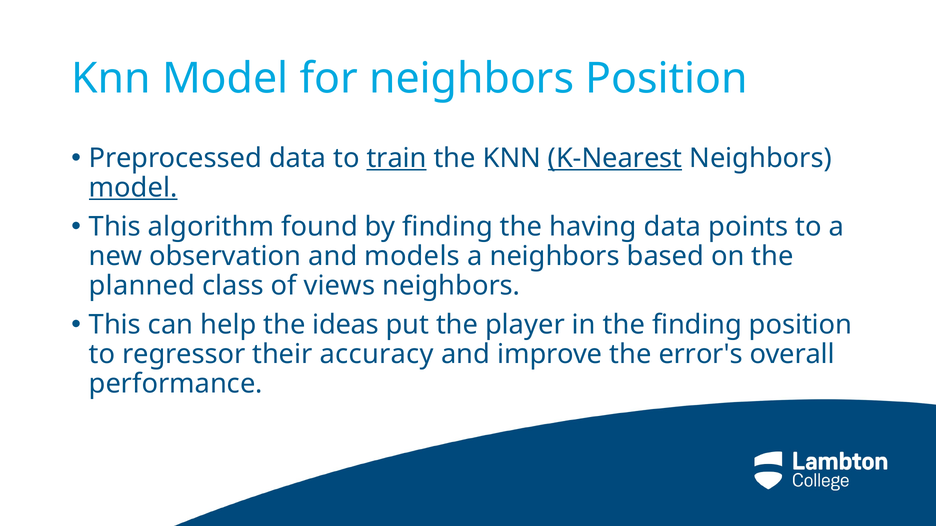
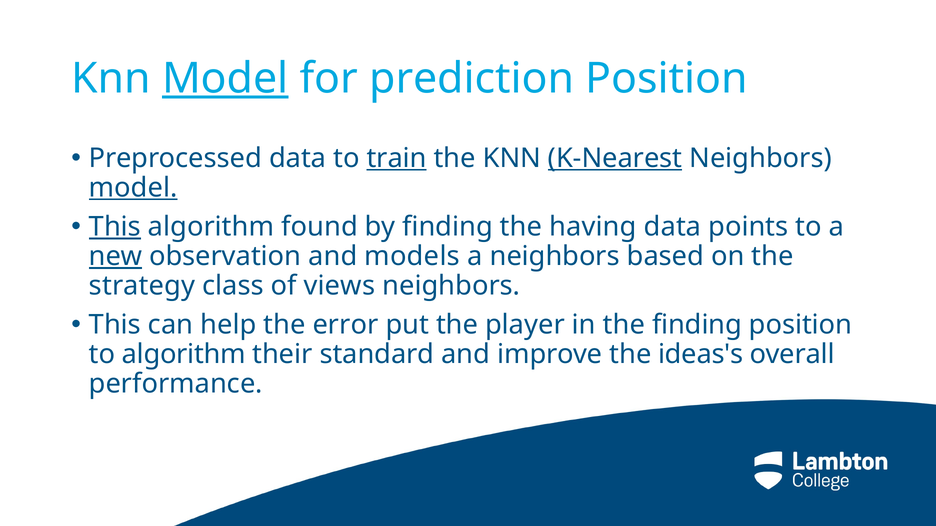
Model at (225, 79) underline: none -> present
for neighbors: neighbors -> prediction
This at (115, 227) underline: none -> present
new underline: none -> present
planned: planned -> strategy
ideas: ideas -> error
to regressor: regressor -> algorithm
accuracy: accuracy -> standard
error's: error's -> ideas's
